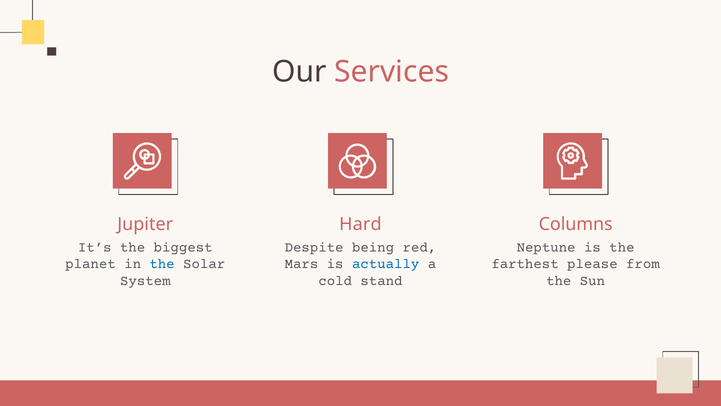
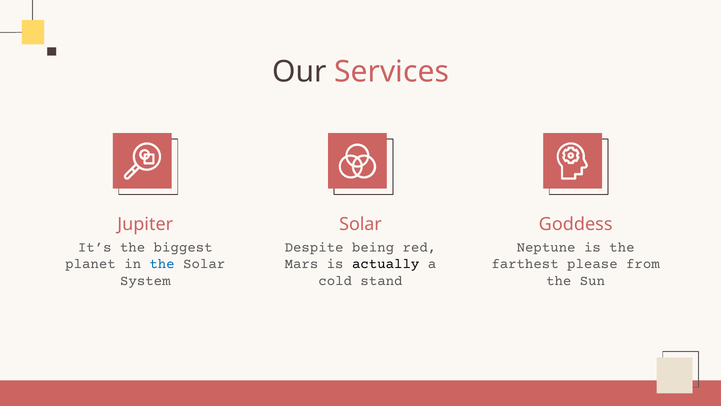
Hard at (360, 224): Hard -> Solar
Columns: Columns -> Goddess
actually colour: blue -> black
